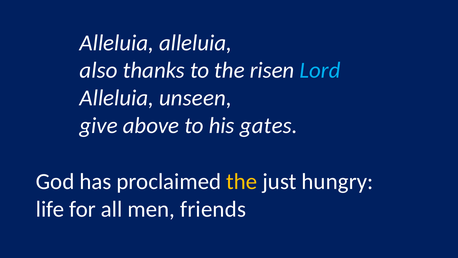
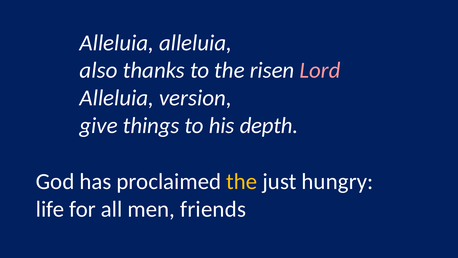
Lord colour: light blue -> pink
unseen: unseen -> version
above: above -> things
gates: gates -> depth
